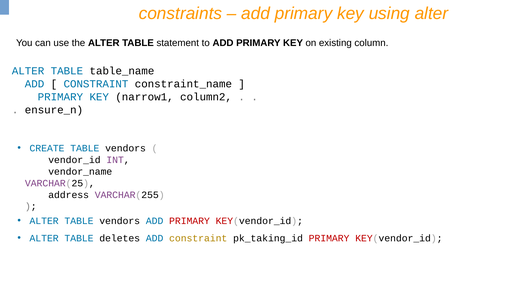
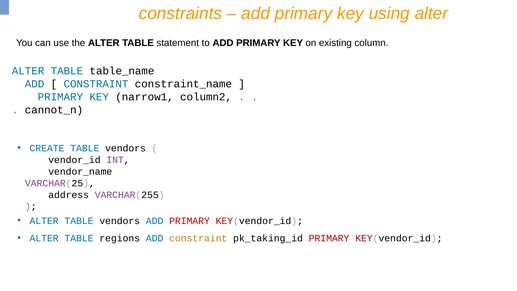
ensure_n: ensure_n -> cannot_n
deletes: deletes -> regions
